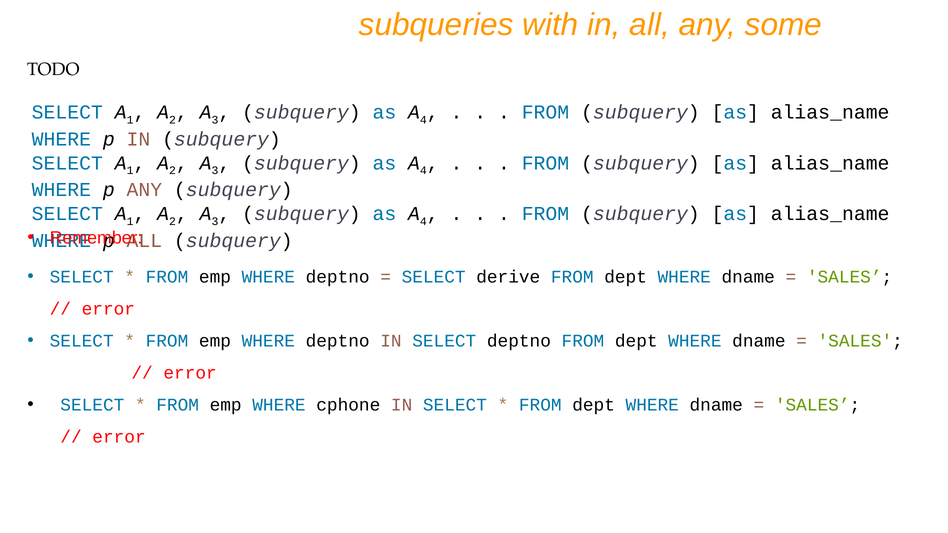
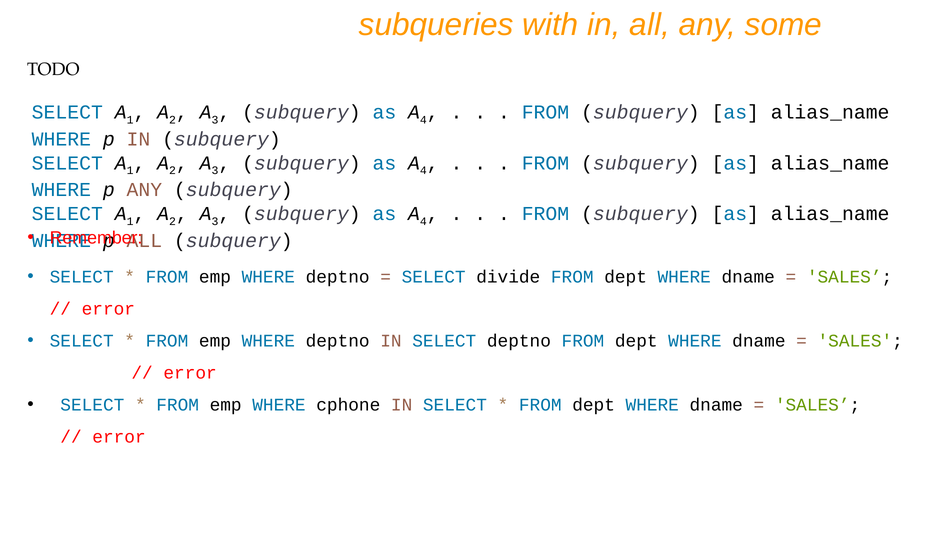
derive: derive -> divide
